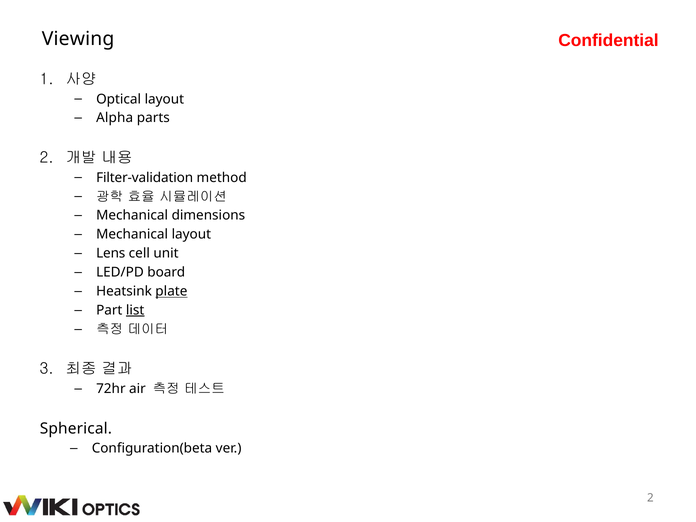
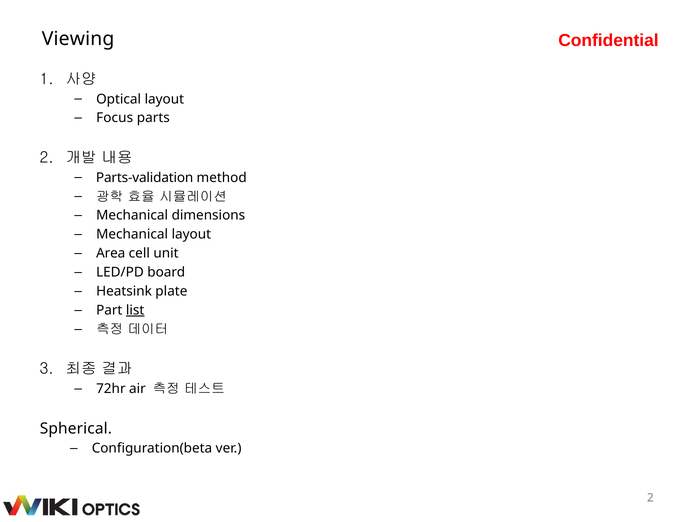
Alpha: Alpha -> Focus
Filter-validation: Filter-validation -> Parts-validation
Lens: Lens -> Area
plate underline: present -> none
